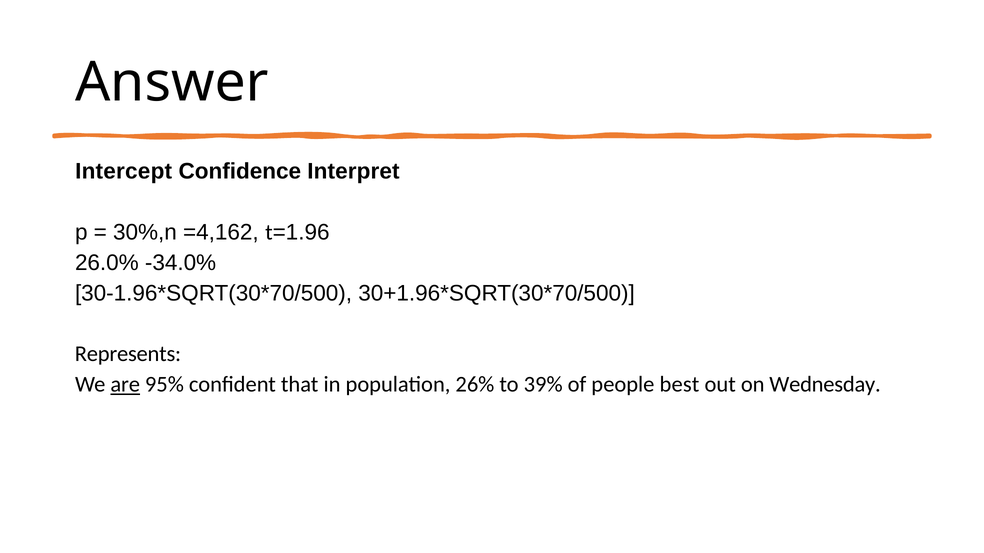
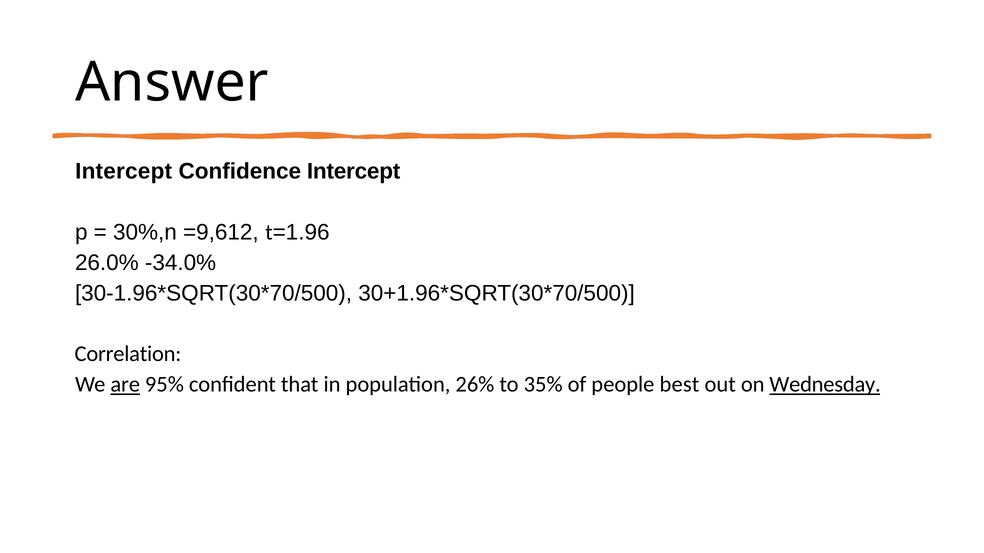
Confidence Interpret: Interpret -> Intercept
=4,162: =4,162 -> =9,612
Represents: Represents -> Correlation
39%: 39% -> 35%
Wednesday underline: none -> present
